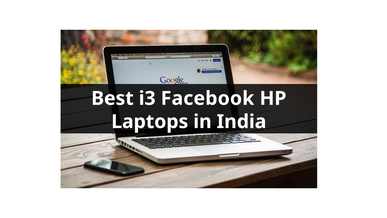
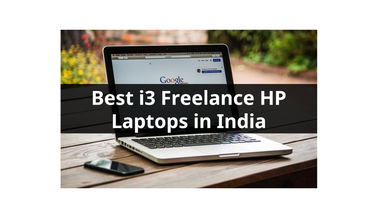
Facebook: Facebook -> Freelance
